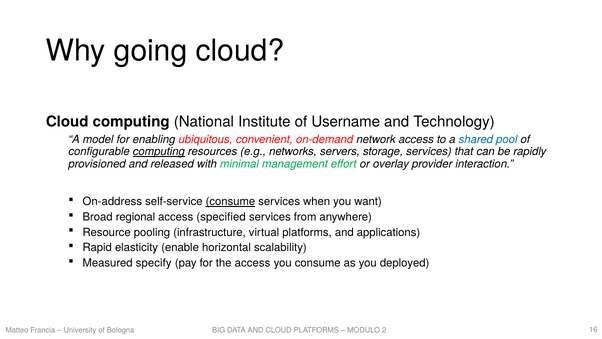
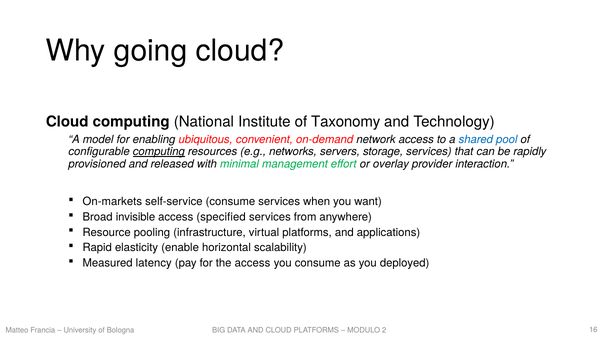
Username: Username -> Taxonomy
On-address: On-address -> On-markets
consume at (230, 201) underline: present -> none
regional: regional -> invisible
specify: specify -> latency
